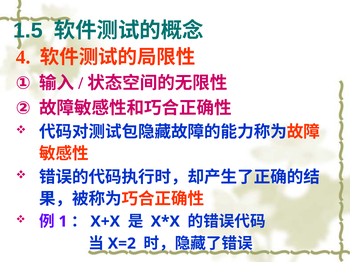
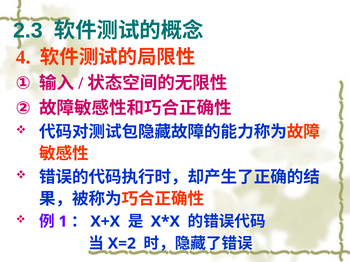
1.5: 1.5 -> 2.3
